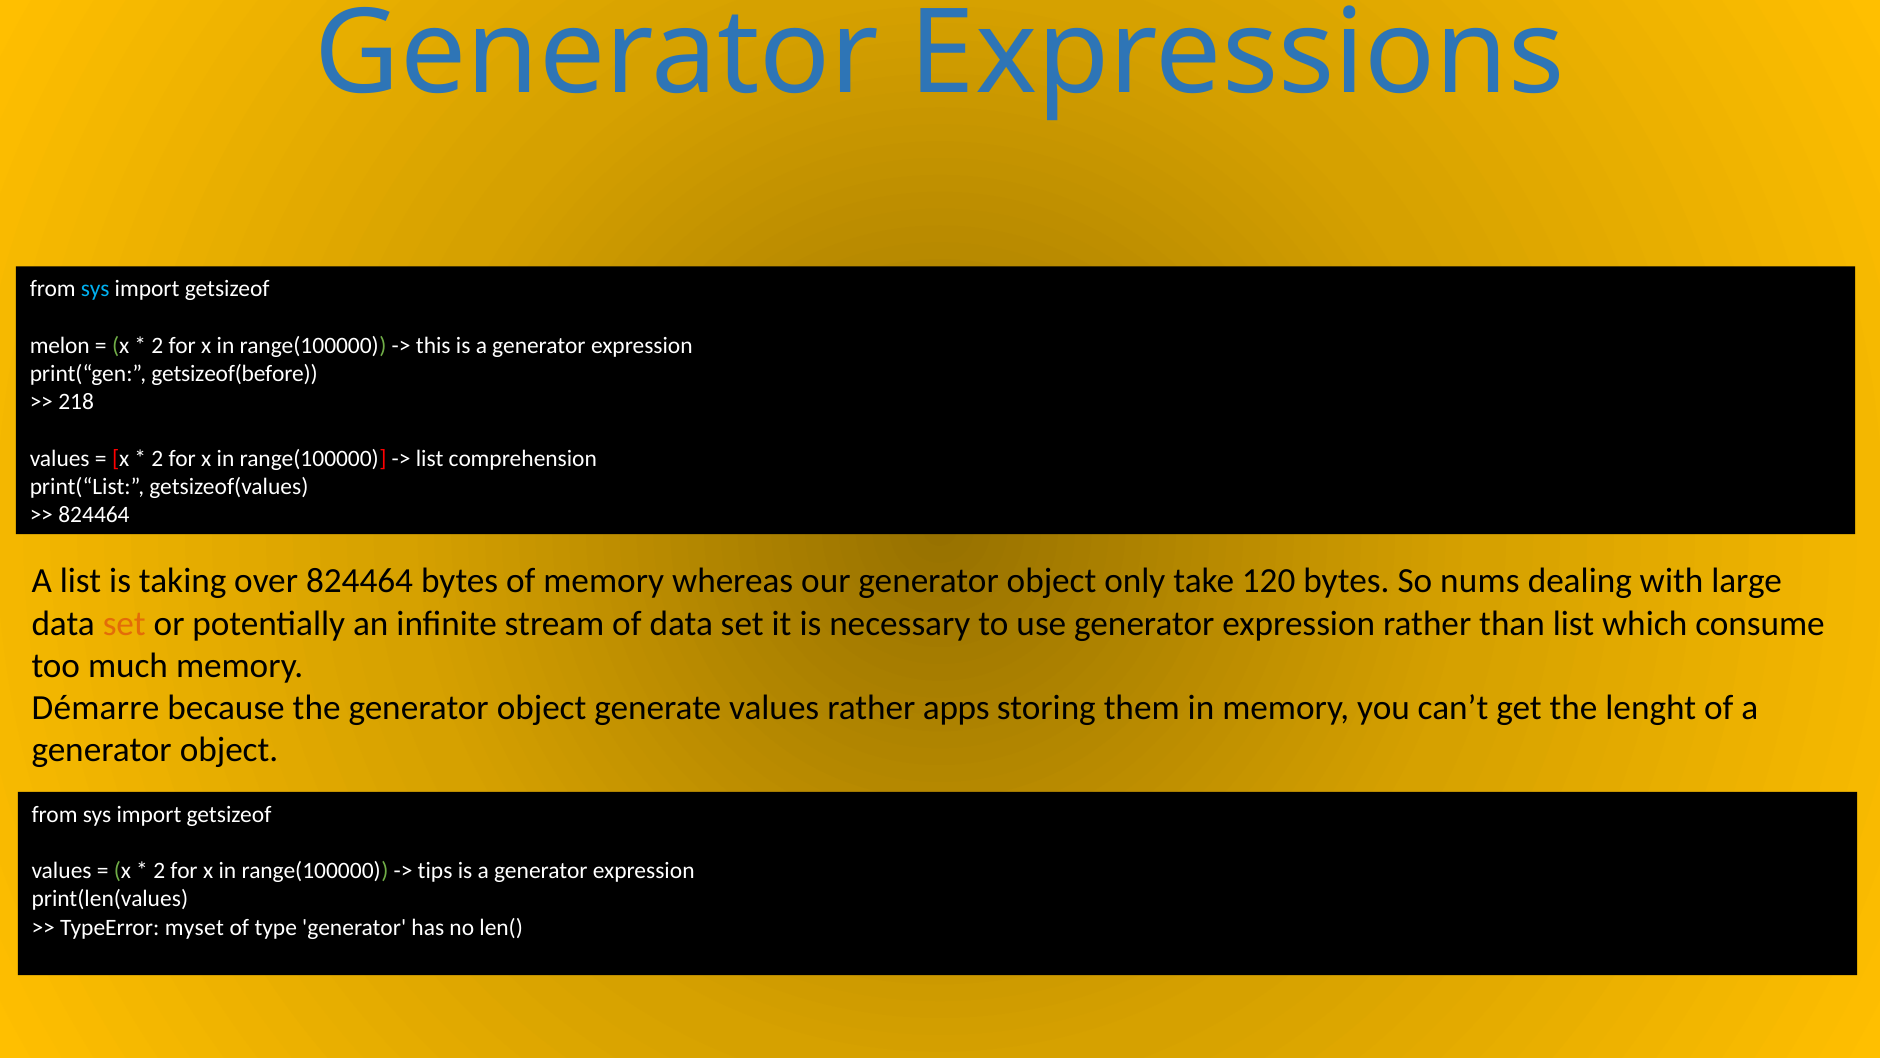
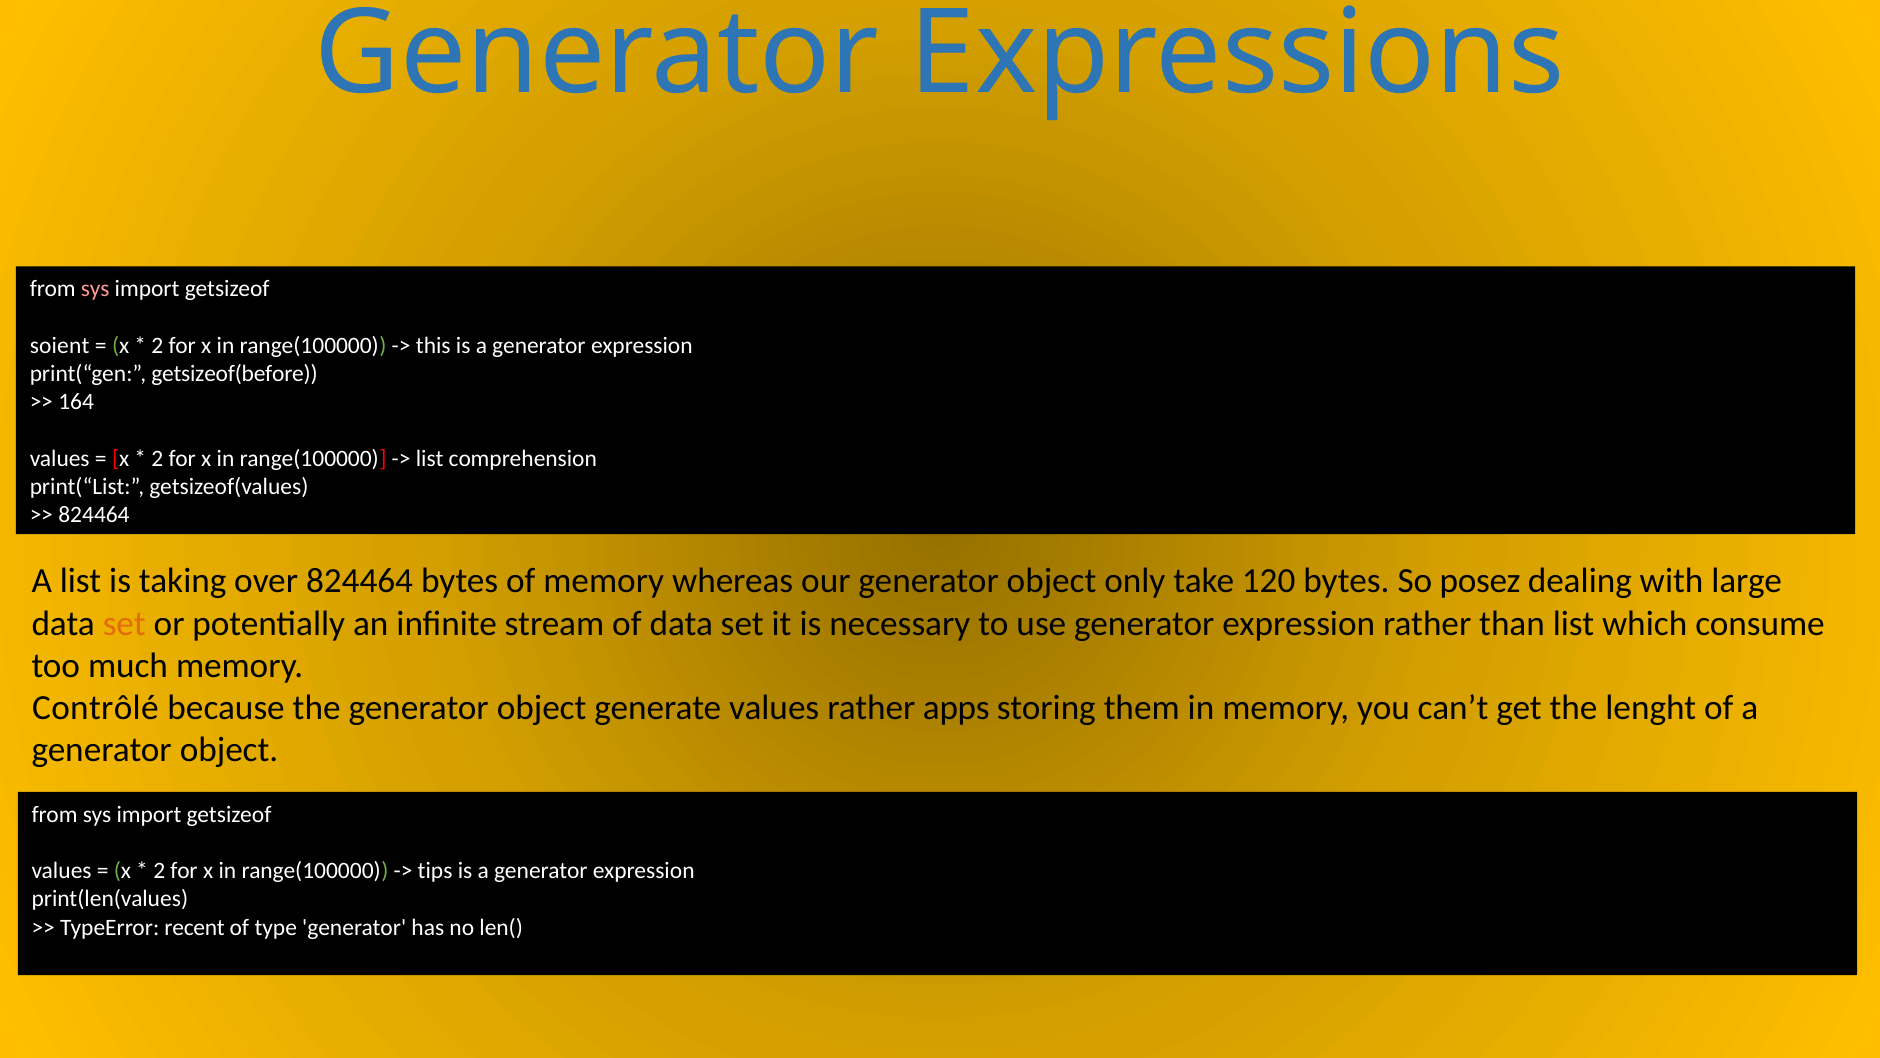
sys at (95, 289) colour: light blue -> pink
melon: melon -> soient
218: 218 -> 164
nums: nums -> posez
Démarre: Démarre -> Contrôlé
myset: myset -> recent
